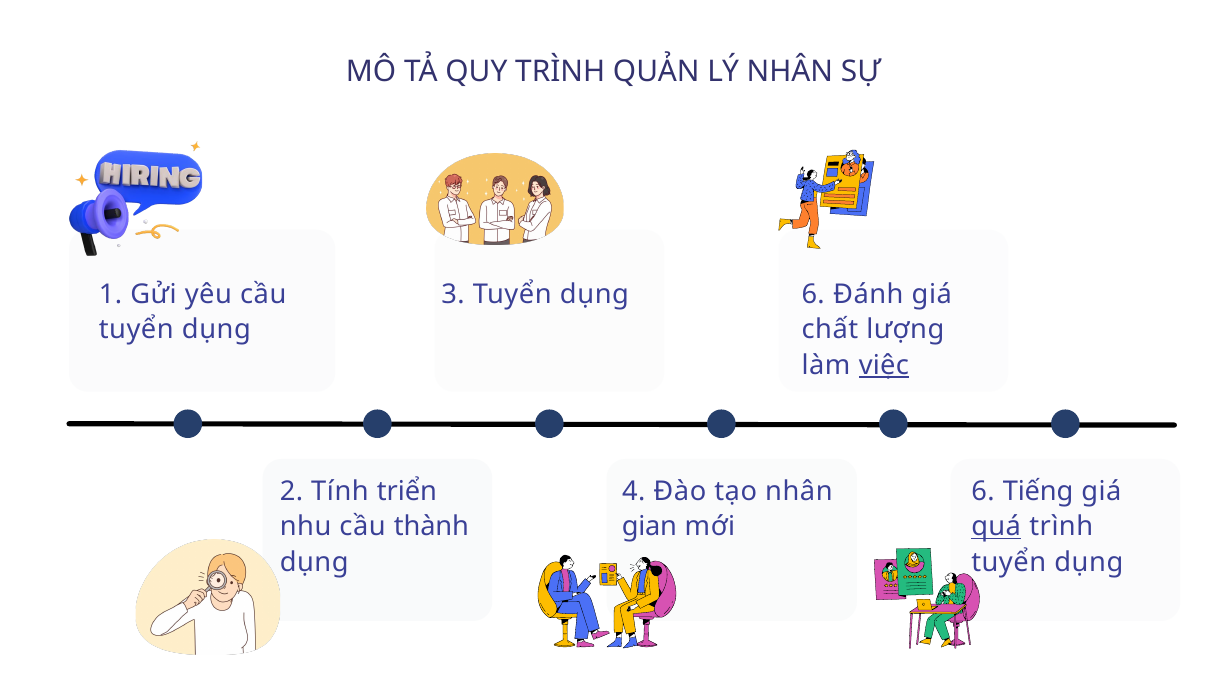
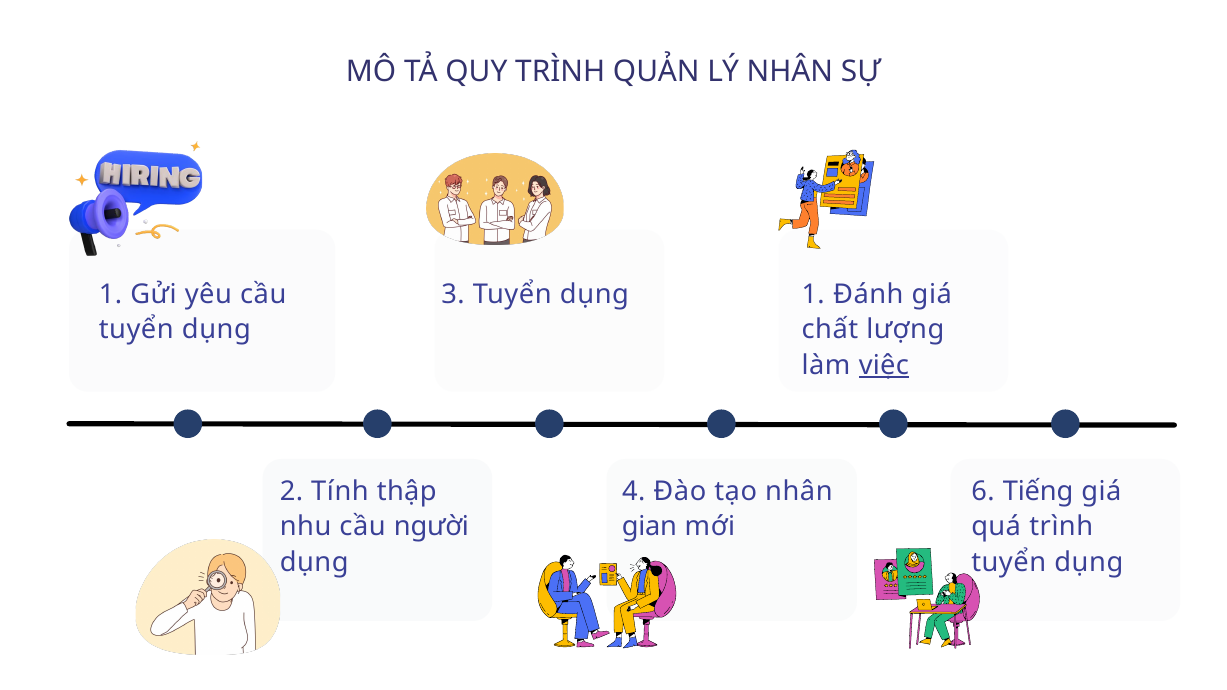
6 at (813, 295): 6 -> 1
triển: triển -> thập
thành: thành -> người
quá underline: present -> none
